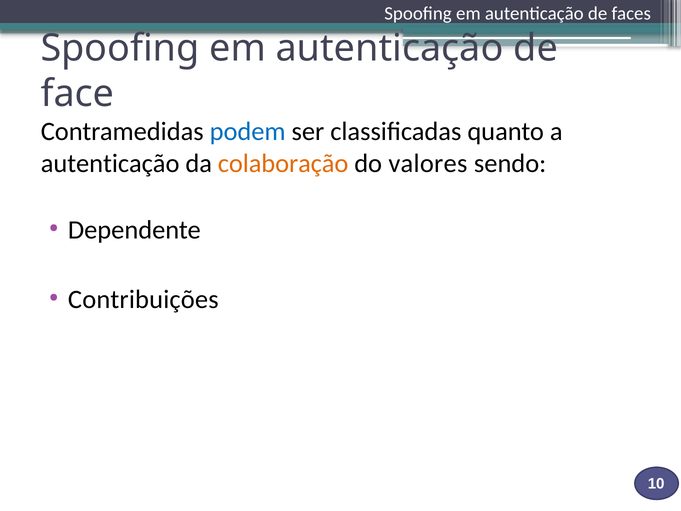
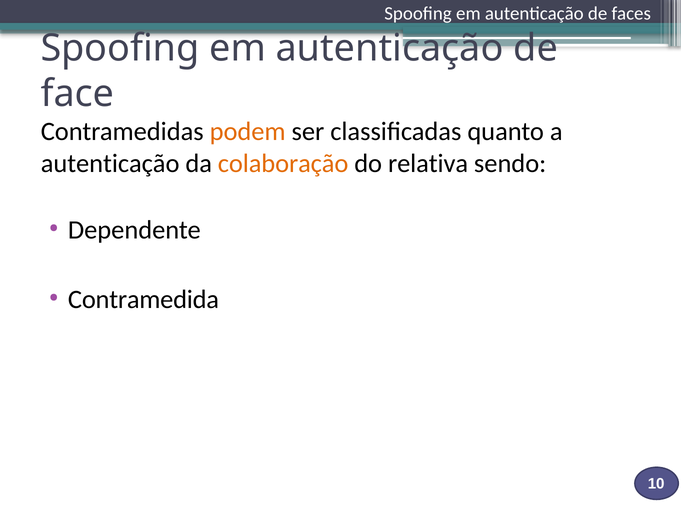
podem colour: blue -> orange
valores: valores -> relativa
Contribuições: Contribuições -> Contramedida
